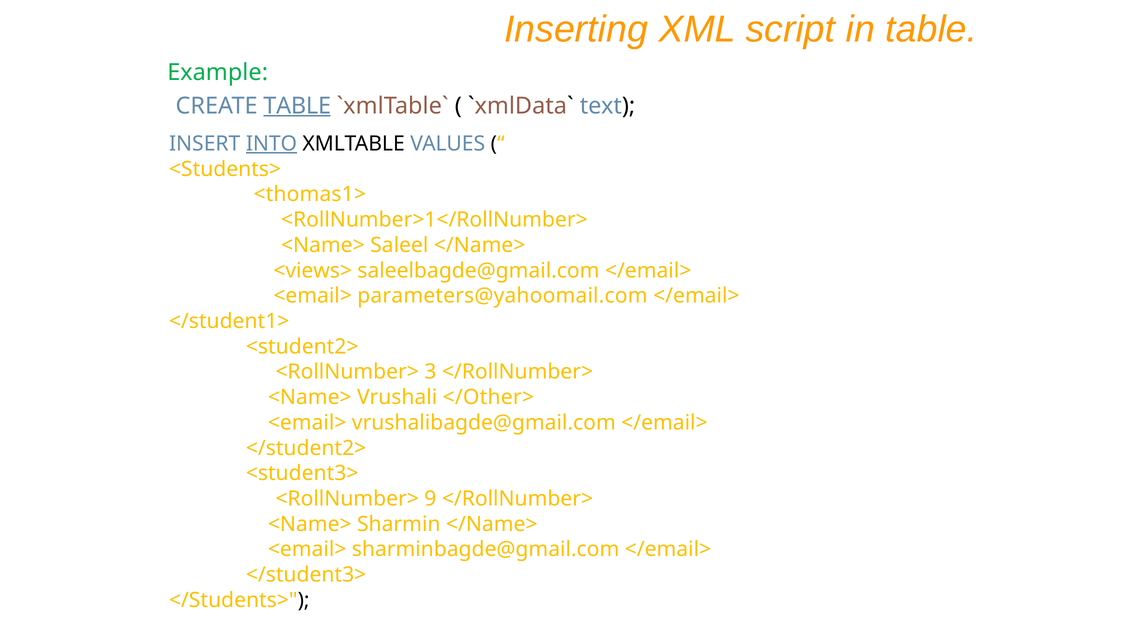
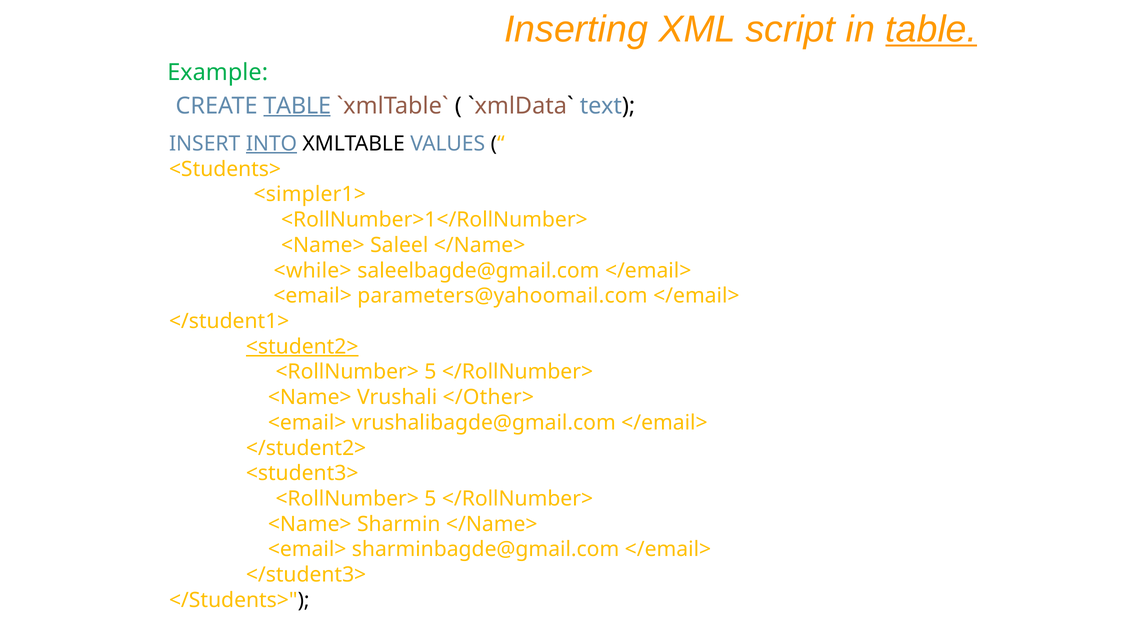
table at (931, 29) underline: none -> present
<thomas1>: <thomas1> -> <simpler1>
<views>: <views> -> <while>
<student2> underline: none -> present
3 at (430, 372): 3 -> 5
9 at (430, 499): 9 -> 5
